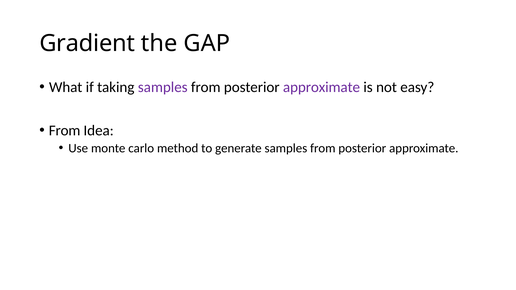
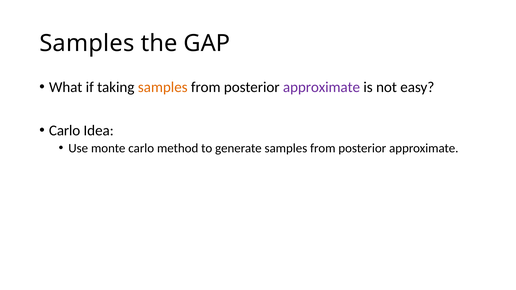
Gradient at (87, 43): Gradient -> Samples
samples at (163, 87) colour: purple -> orange
From at (65, 131): From -> Carlo
